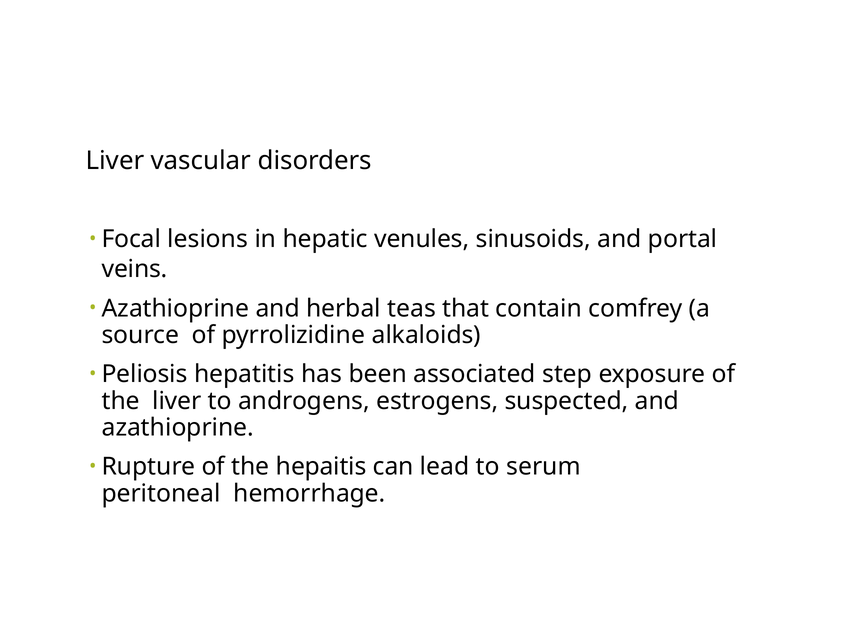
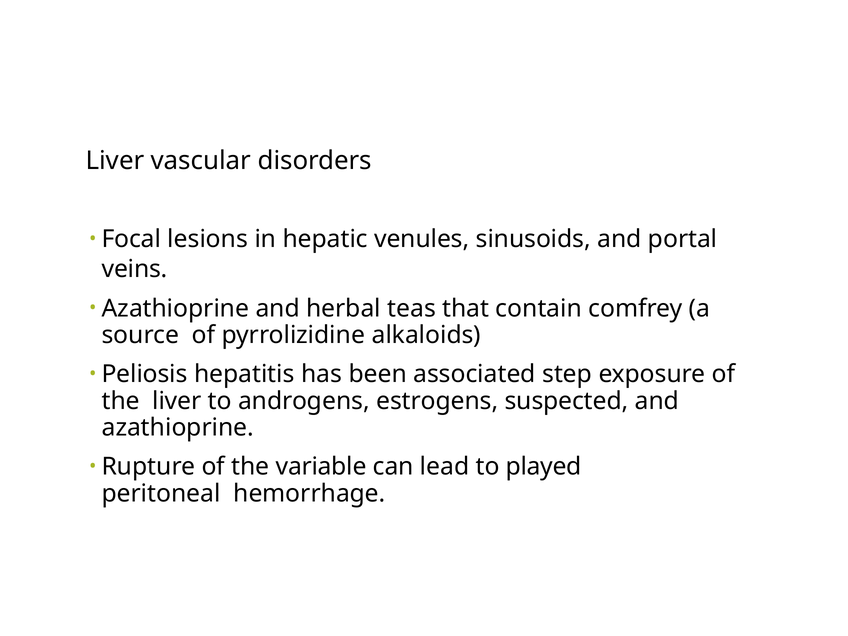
hepaitis: hepaitis -> variable
serum: serum -> played
